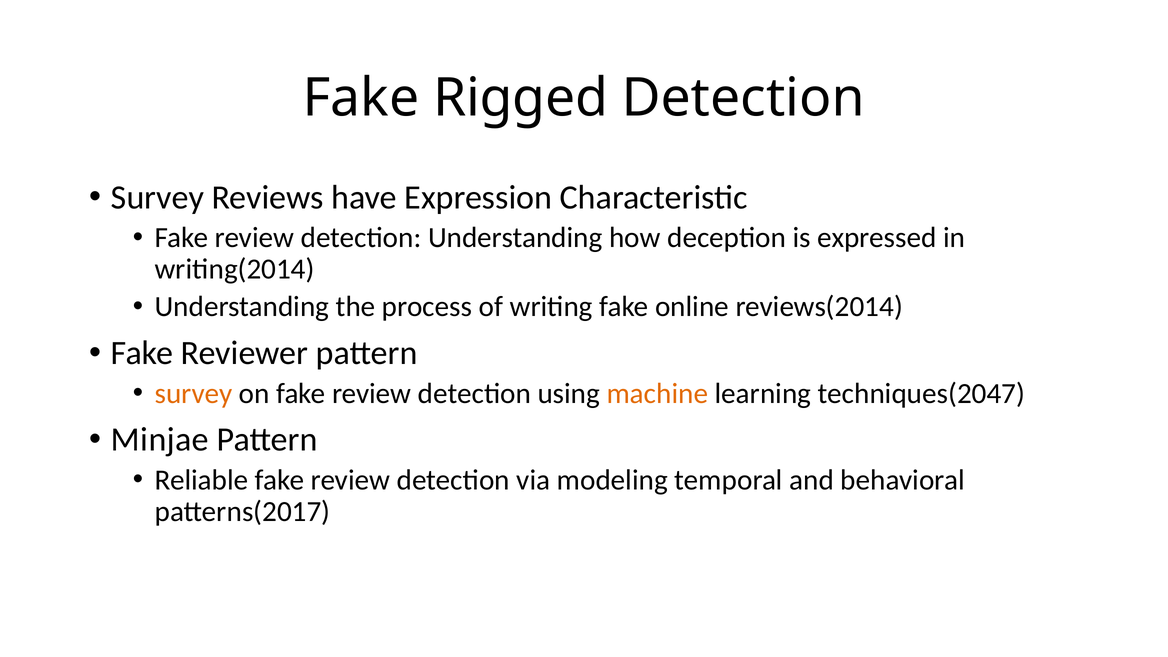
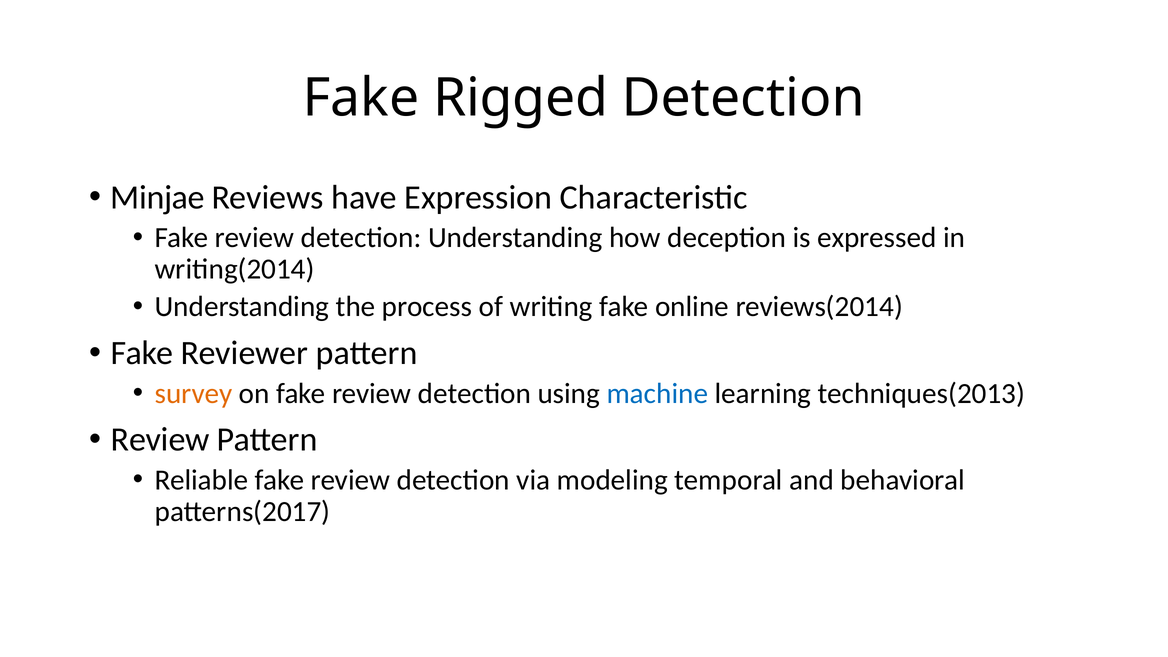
Survey at (157, 197): Survey -> Minjae
machine colour: orange -> blue
techniques(2047: techniques(2047 -> techniques(2013
Minjae at (160, 440): Minjae -> Review
